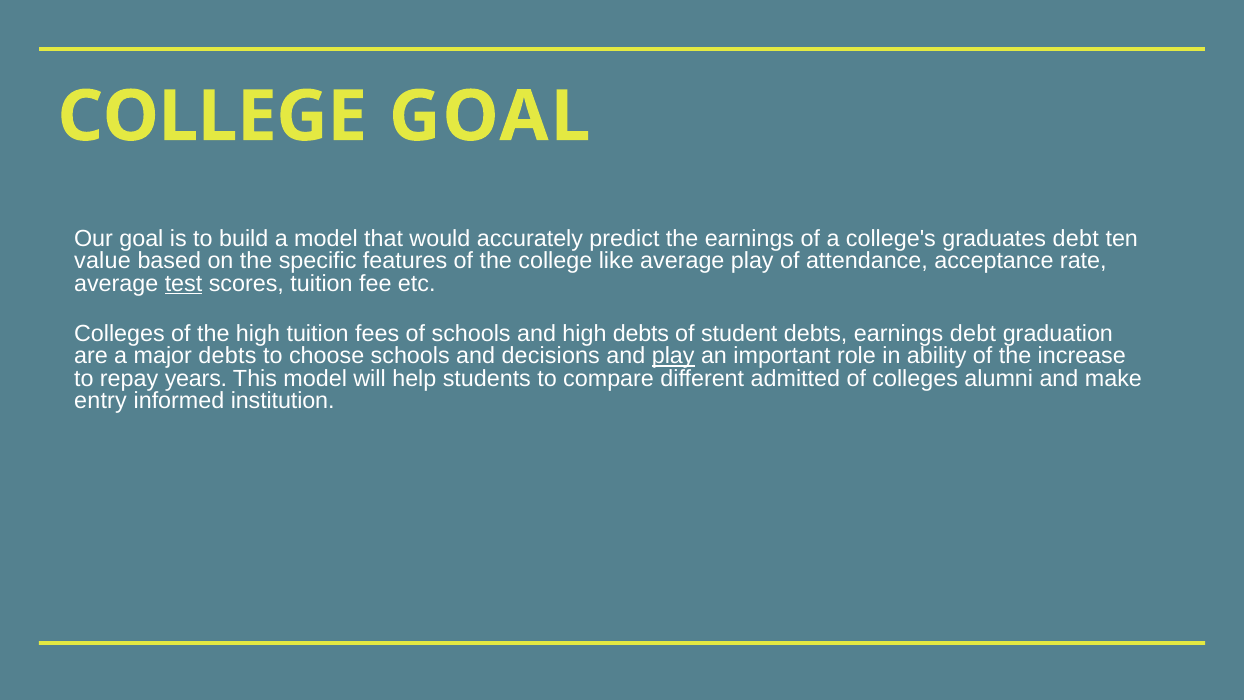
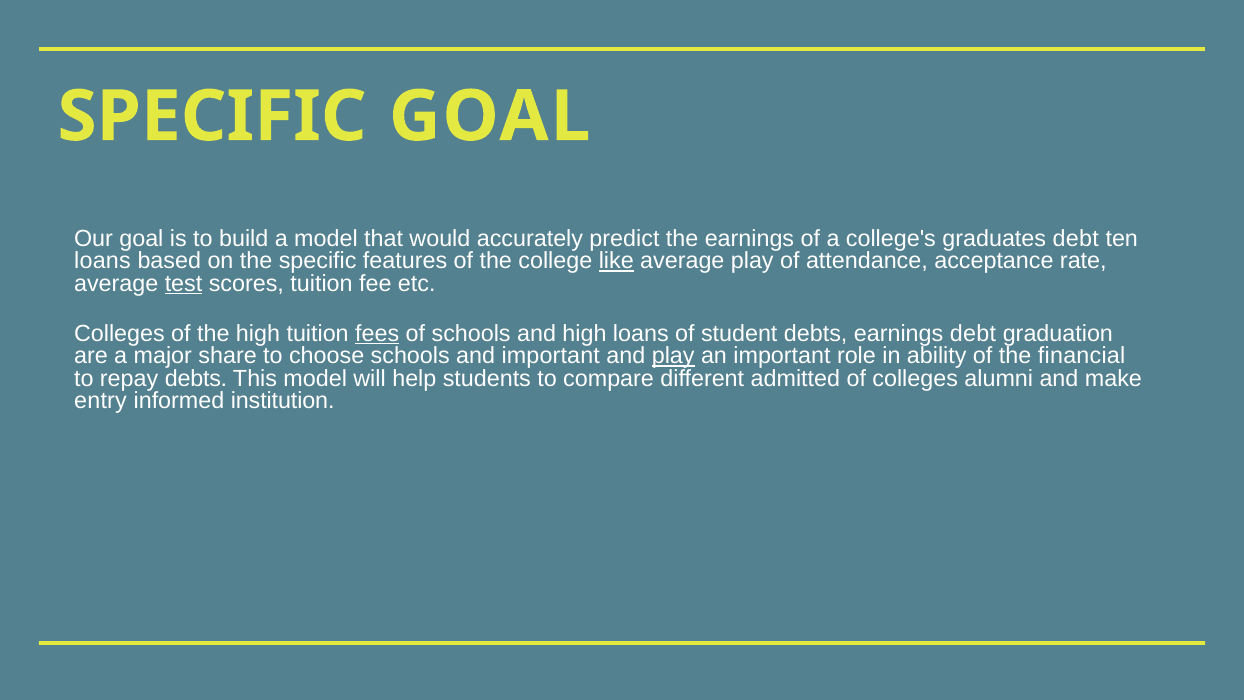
COLLEGE at (212, 117): COLLEGE -> SPECIFIC
value at (102, 261): value -> loans
like underline: none -> present
fees underline: none -> present
high debts: debts -> loans
major debts: debts -> share
and decisions: decisions -> important
increase: increase -> financial
repay years: years -> debts
